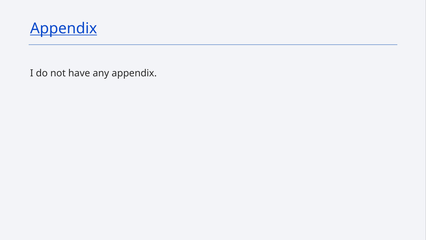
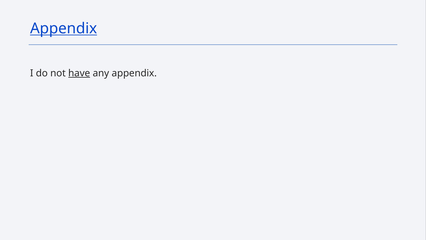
have underline: none -> present
